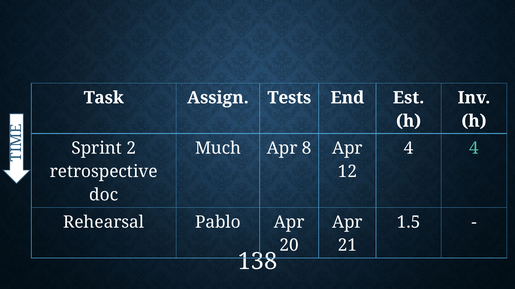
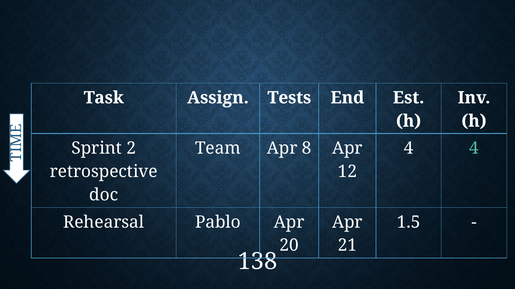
Much: Much -> Team
